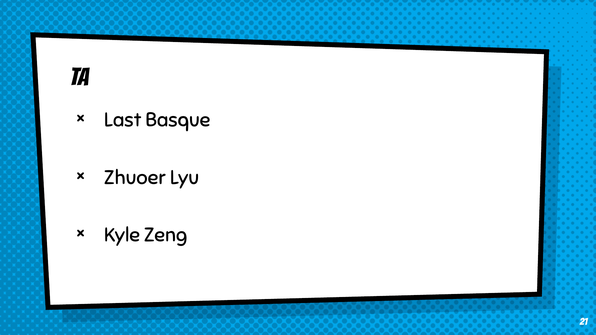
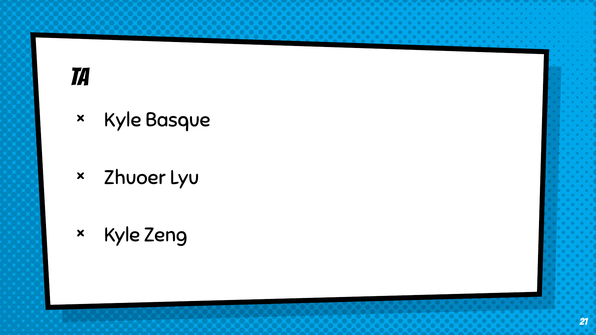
Last at (123, 120): Last -> Kyle
